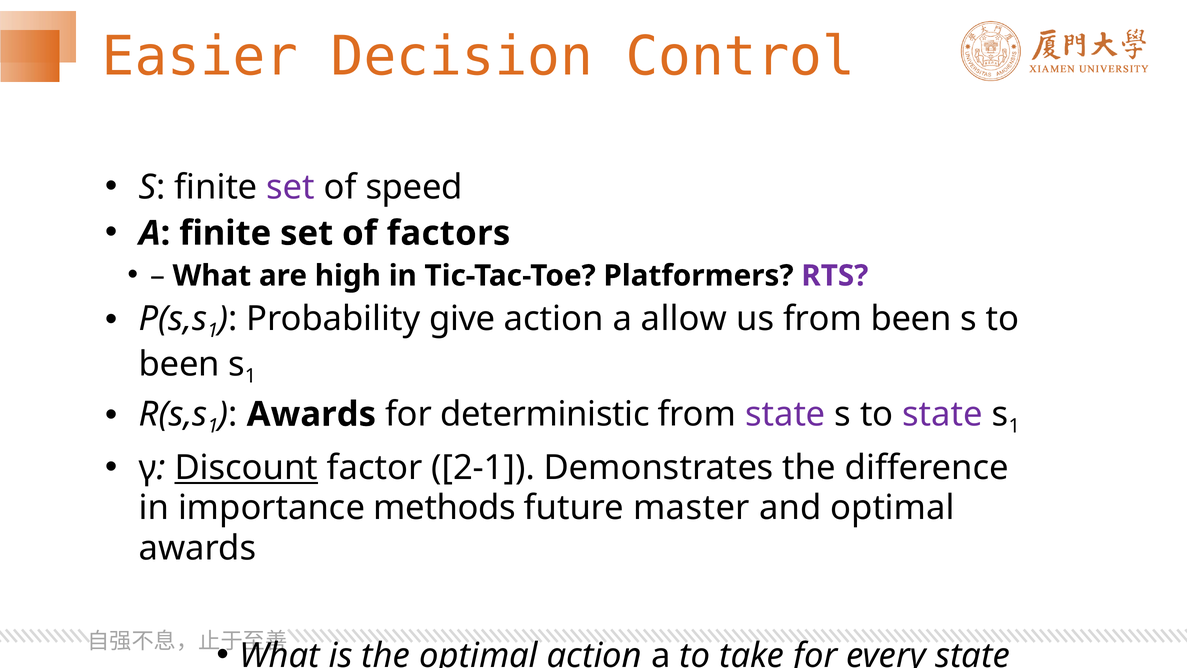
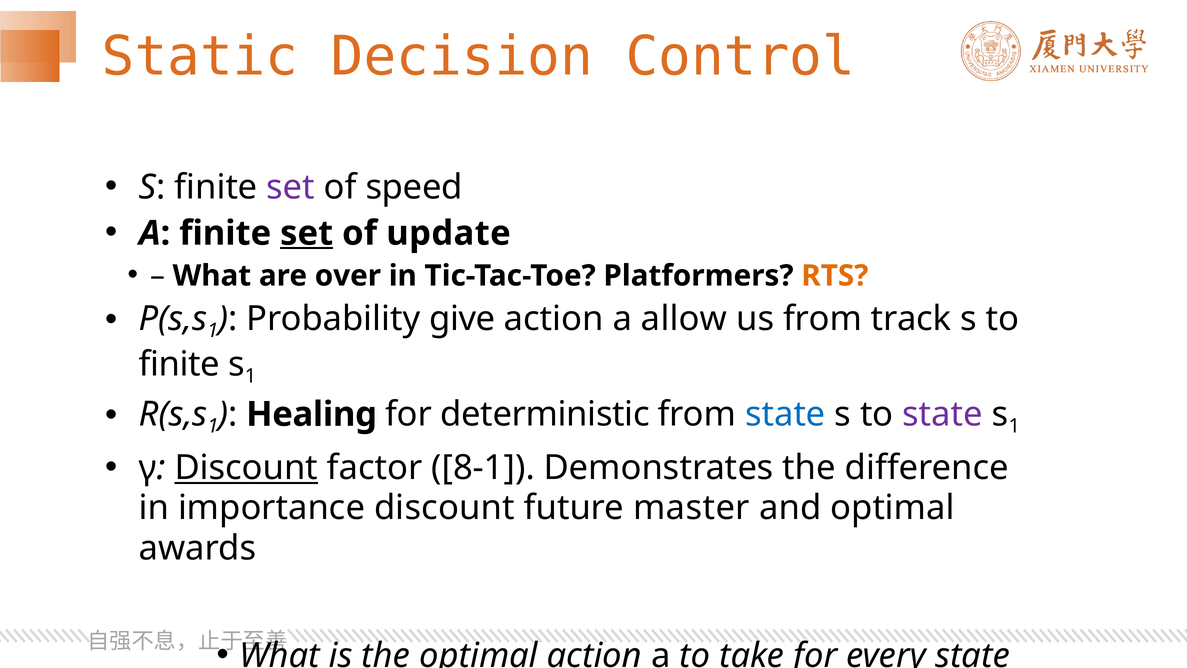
Easier: Easier -> Static
set at (307, 233) underline: none -> present
factors: factors -> update
high: high -> over
RTS colour: purple -> orange
from been: been -> track
been at (179, 364): been -> finite
Awards at (311, 414): Awards -> Healing
state at (785, 414) colour: purple -> blue
2-1: 2-1 -> 8-1
importance methods: methods -> discount
